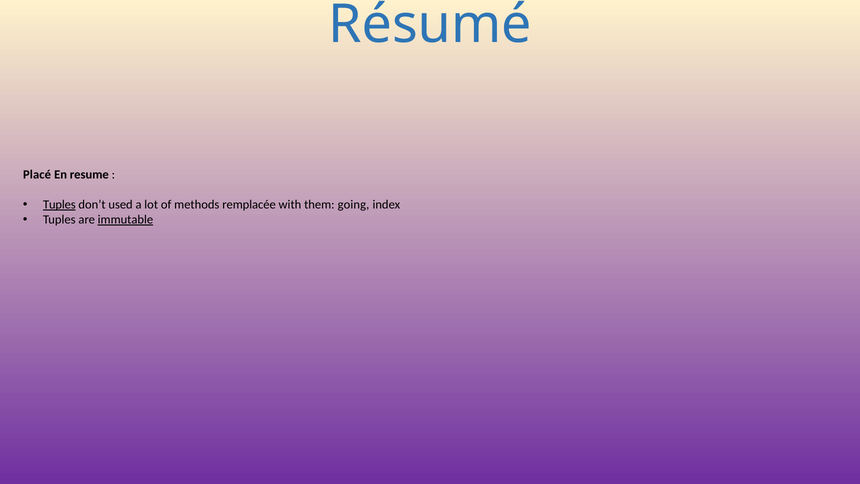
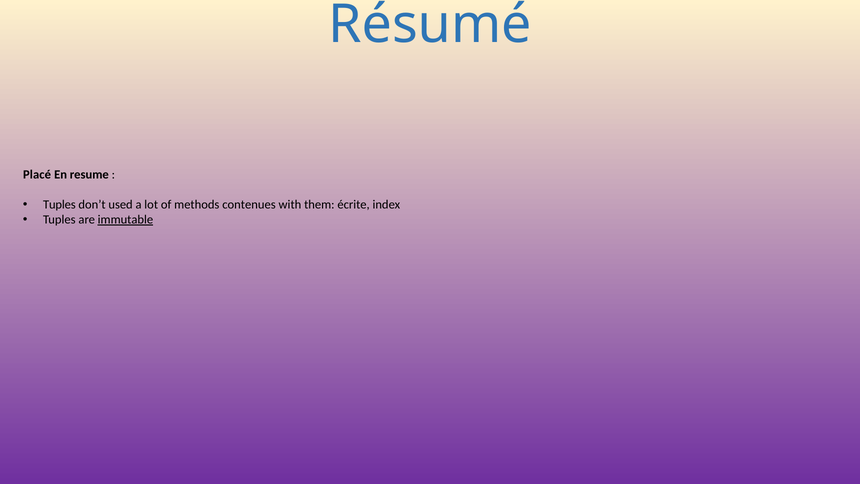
Tuples at (59, 204) underline: present -> none
remplacée: remplacée -> contenues
going: going -> écrite
